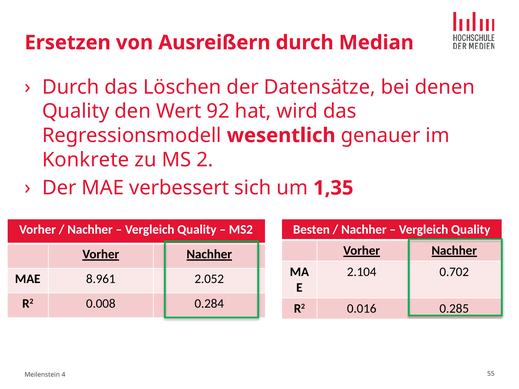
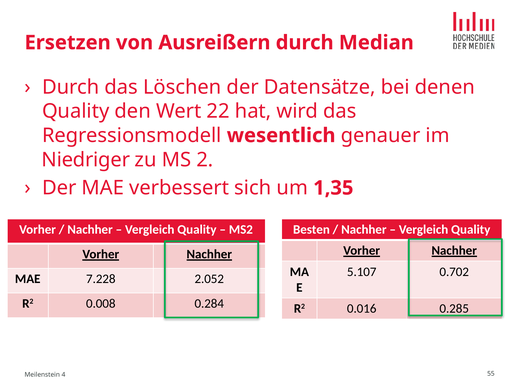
92: 92 -> 22
Konkrete: Konkrete -> Niedriger
2.104: 2.104 -> 5.107
8.961: 8.961 -> 7.228
